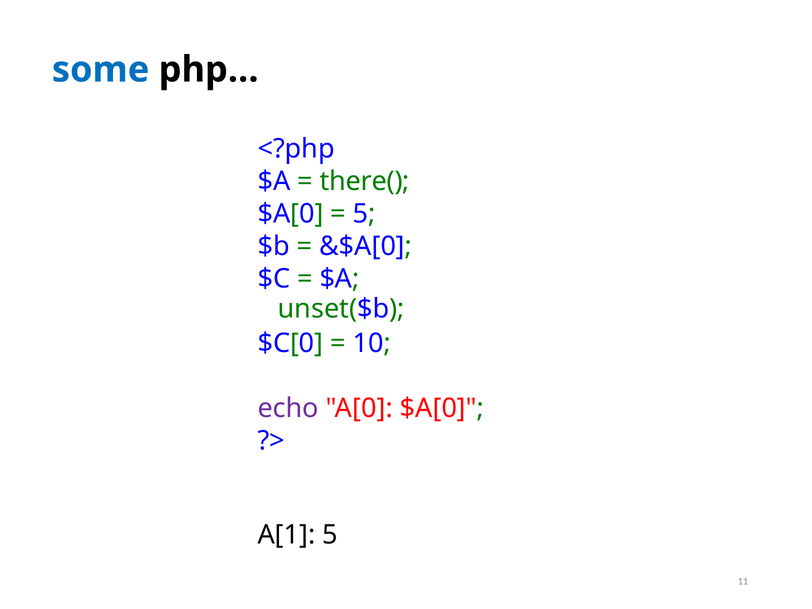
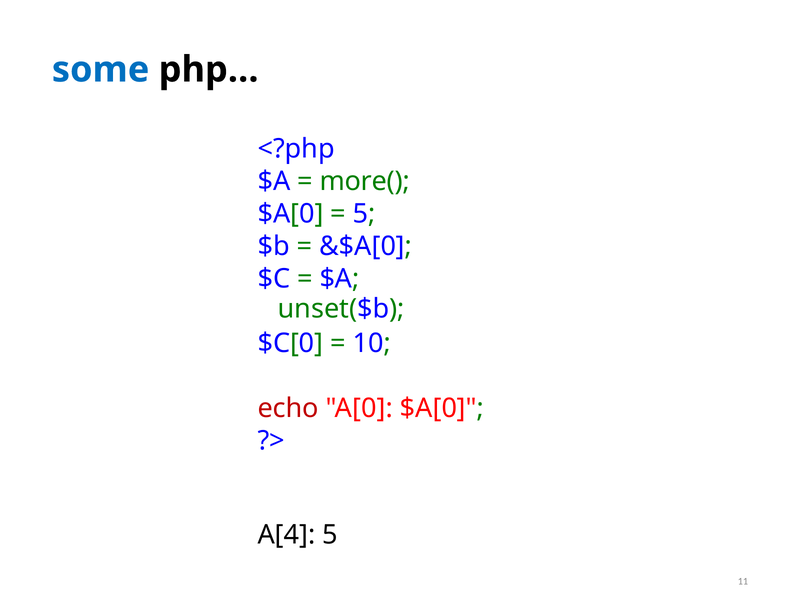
there(: there( -> more(
echo colour: purple -> red
A[1: A[1 -> A[4
